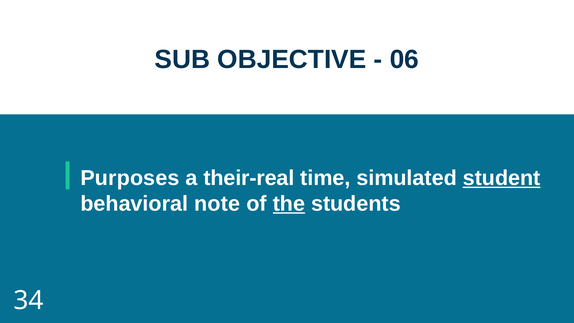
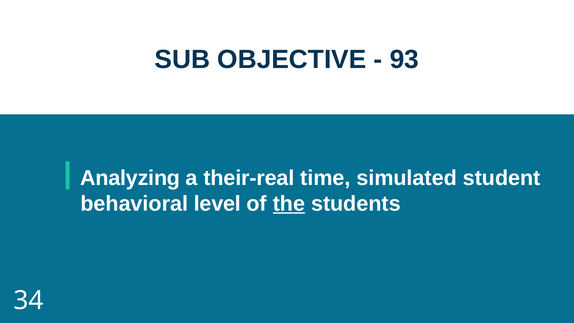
06: 06 -> 93
Purposes: Purposes -> Analyzing
student underline: present -> none
note: note -> level
